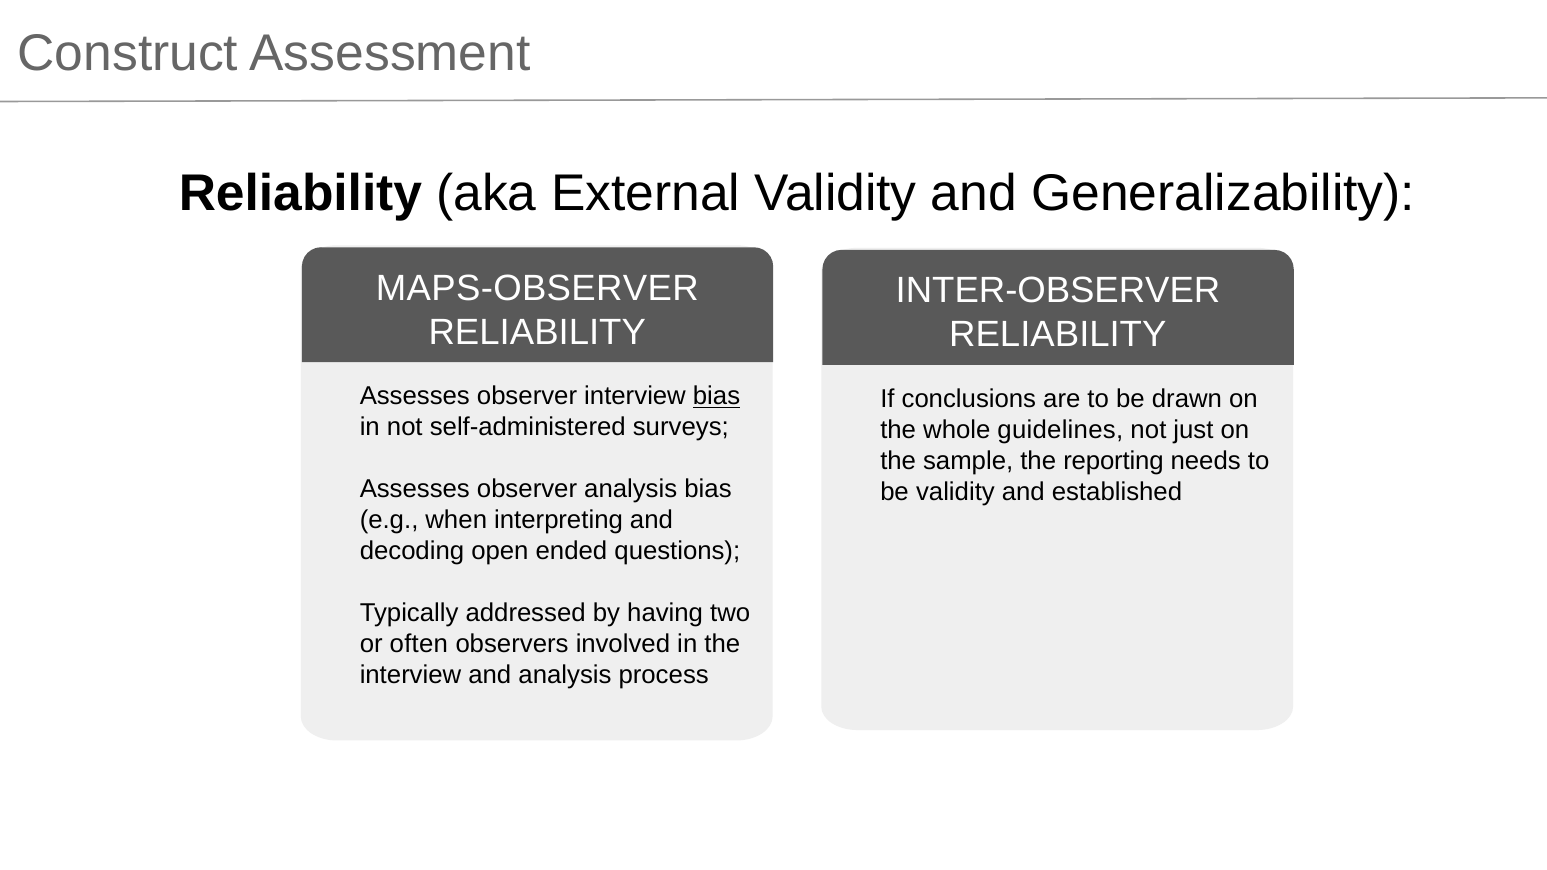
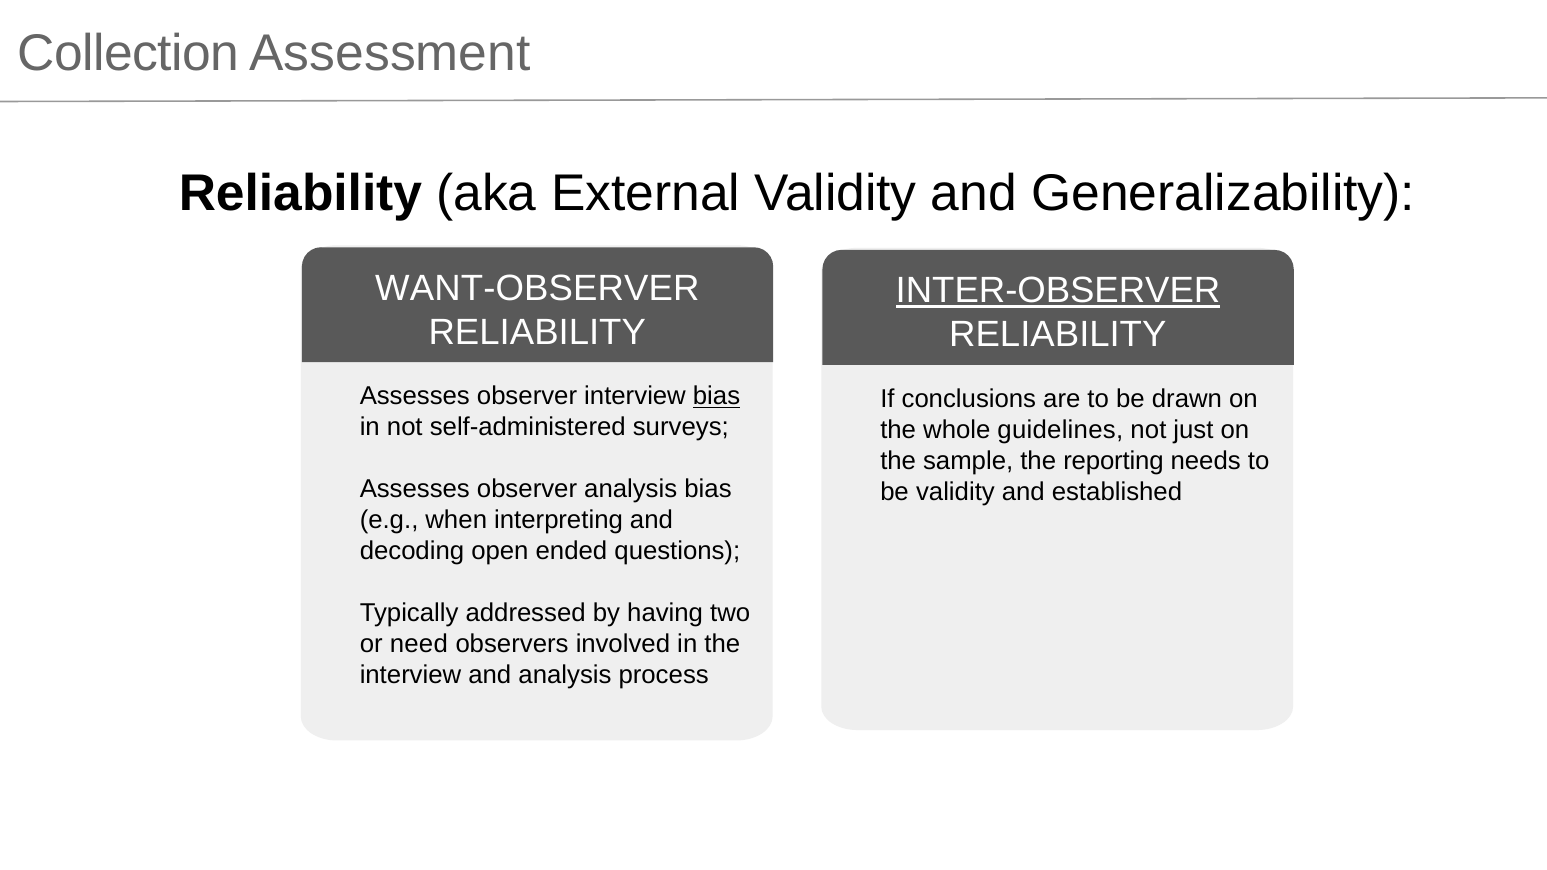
Construct: Construct -> Collection
MAPS-OBSERVER: MAPS-OBSERVER -> WANT-OBSERVER
INTER-OBSERVER underline: none -> present
often: often -> need
